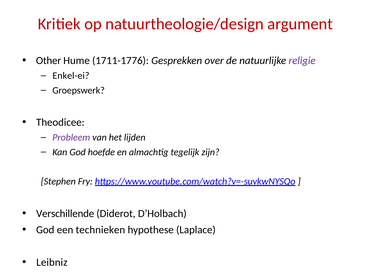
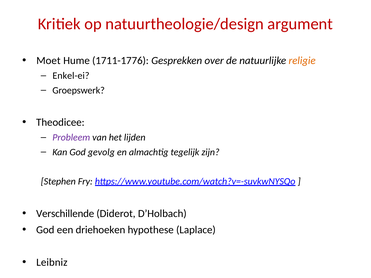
Other: Other -> Moet
religie colour: purple -> orange
hoefde: hoefde -> gevolg
technieken: technieken -> driehoeken
